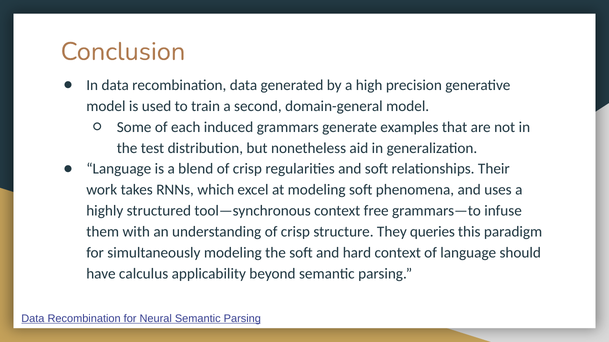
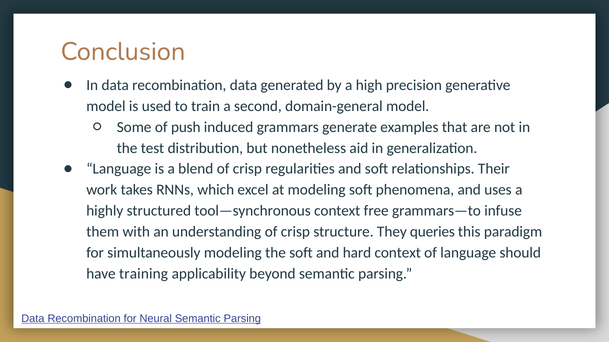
each: each -> push
calculus: calculus -> training
